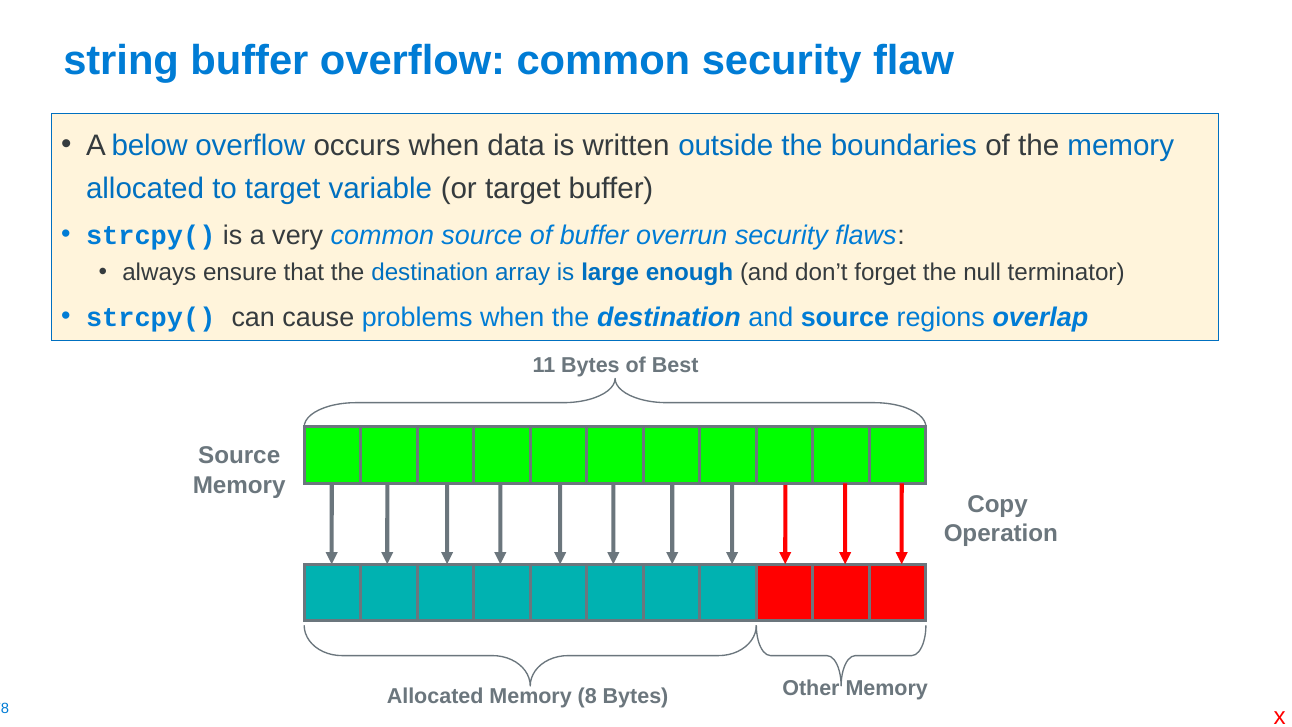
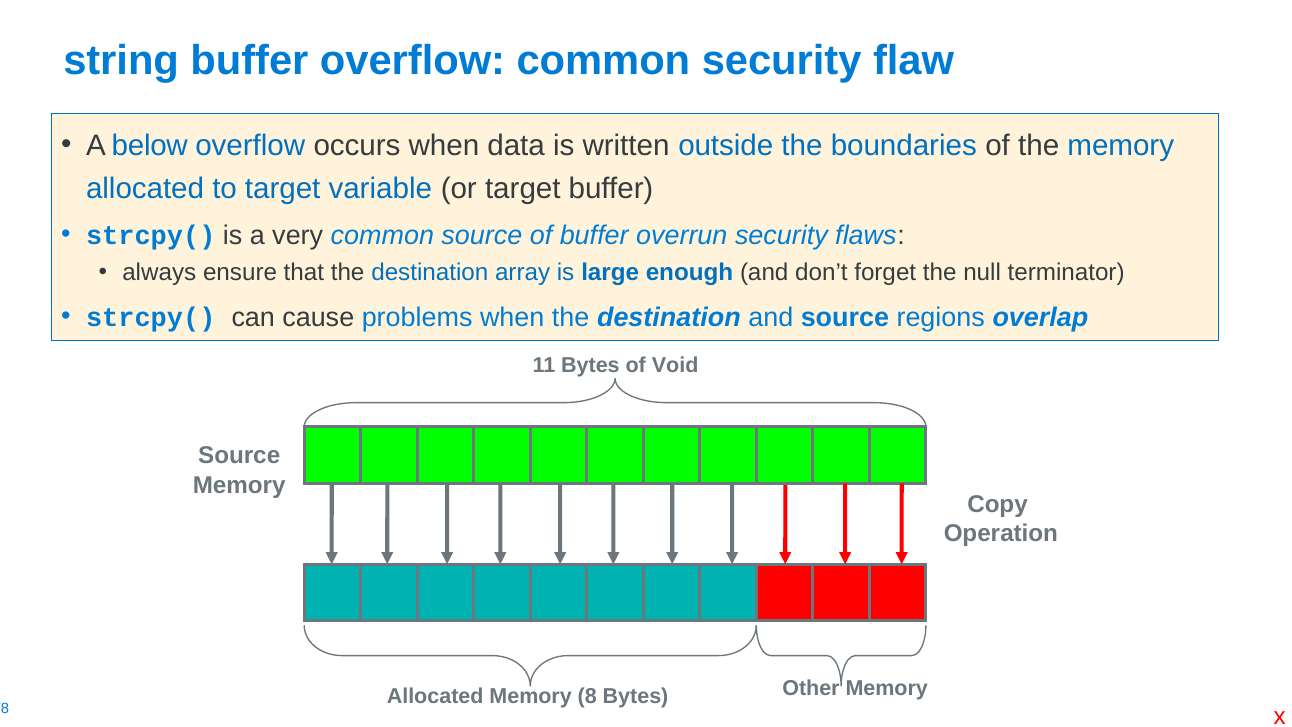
Best: Best -> Void
